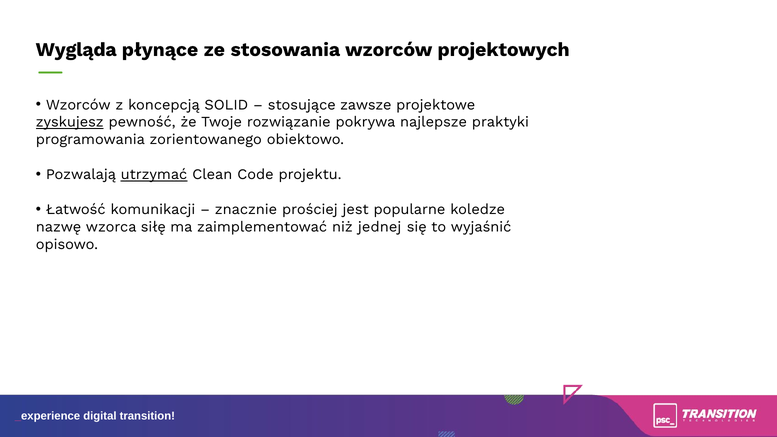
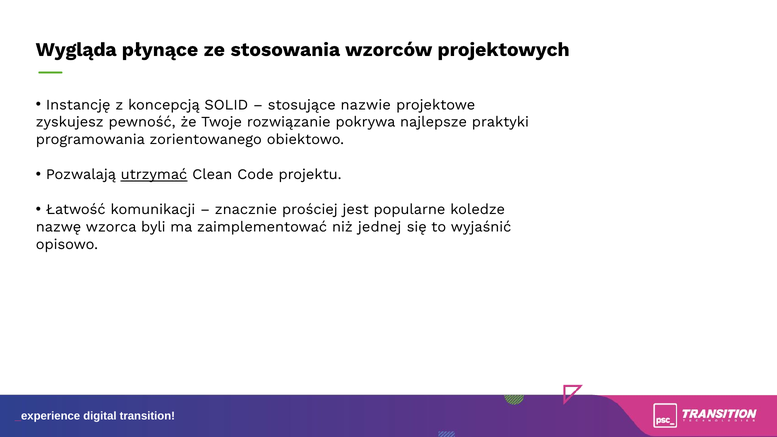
Wzorców at (78, 105): Wzorców -> Instancję
zawsze: zawsze -> nazwie
zyskujesz underline: present -> none
siłę: siłę -> byli
